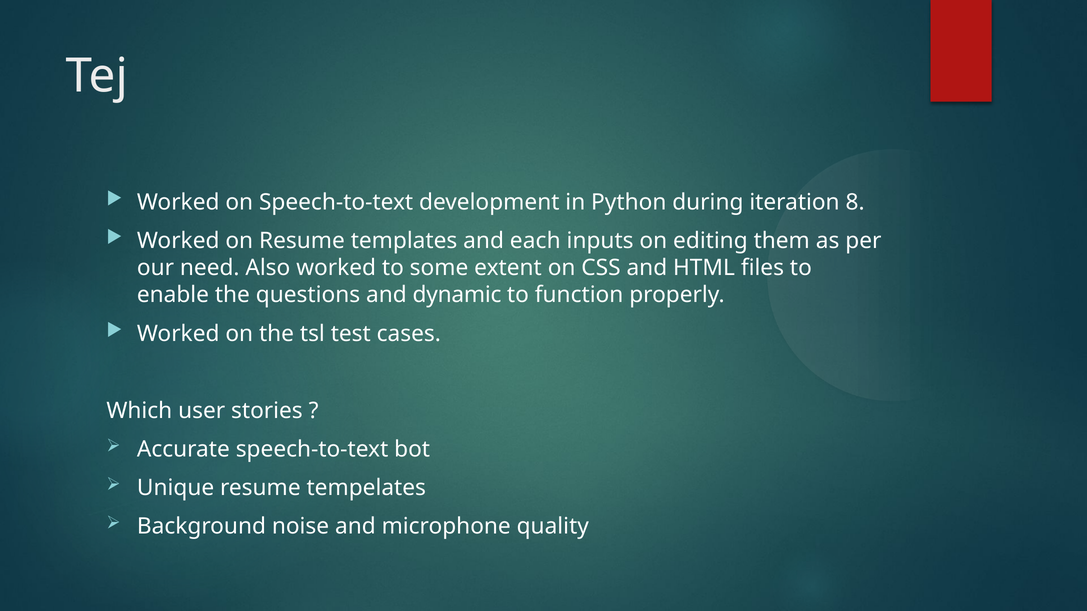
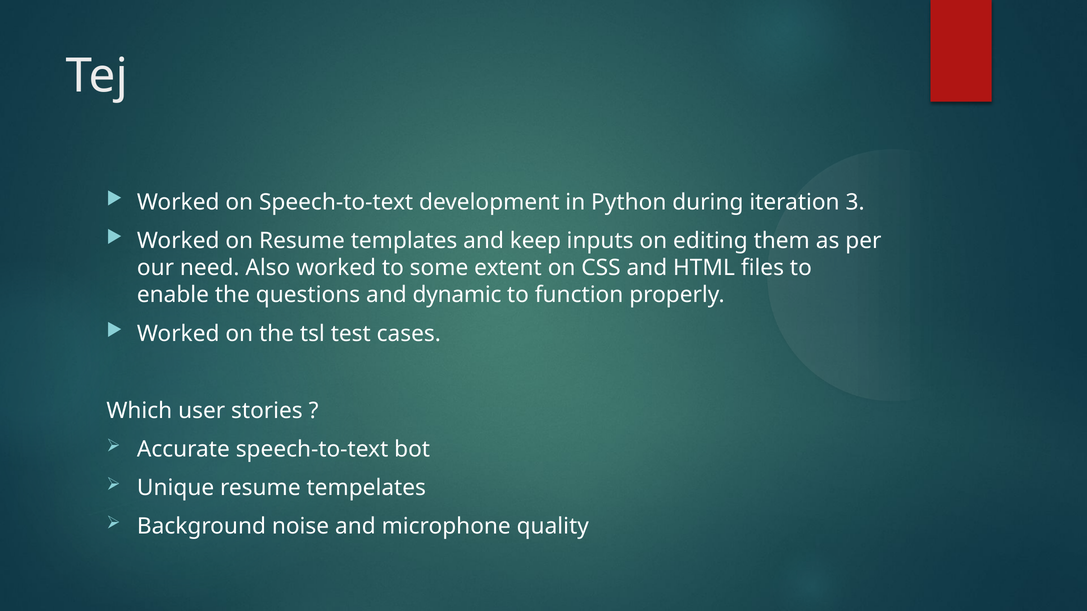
8: 8 -> 3
each: each -> keep
